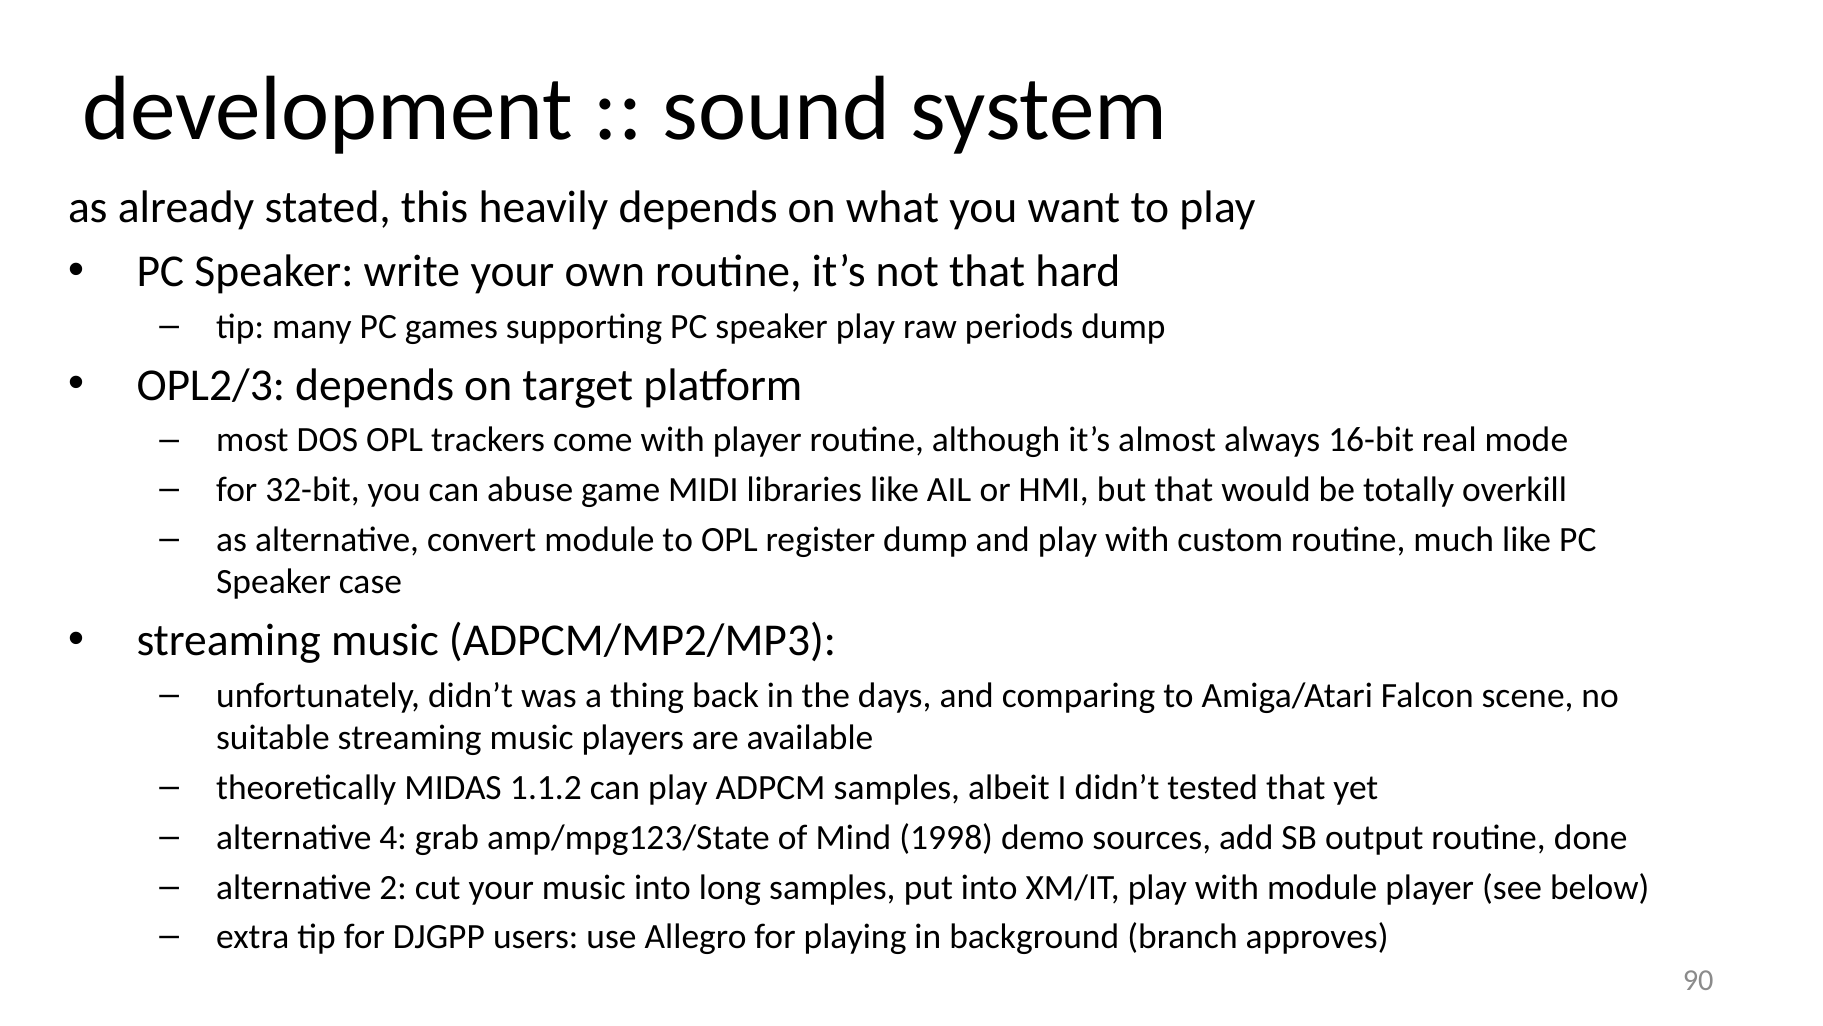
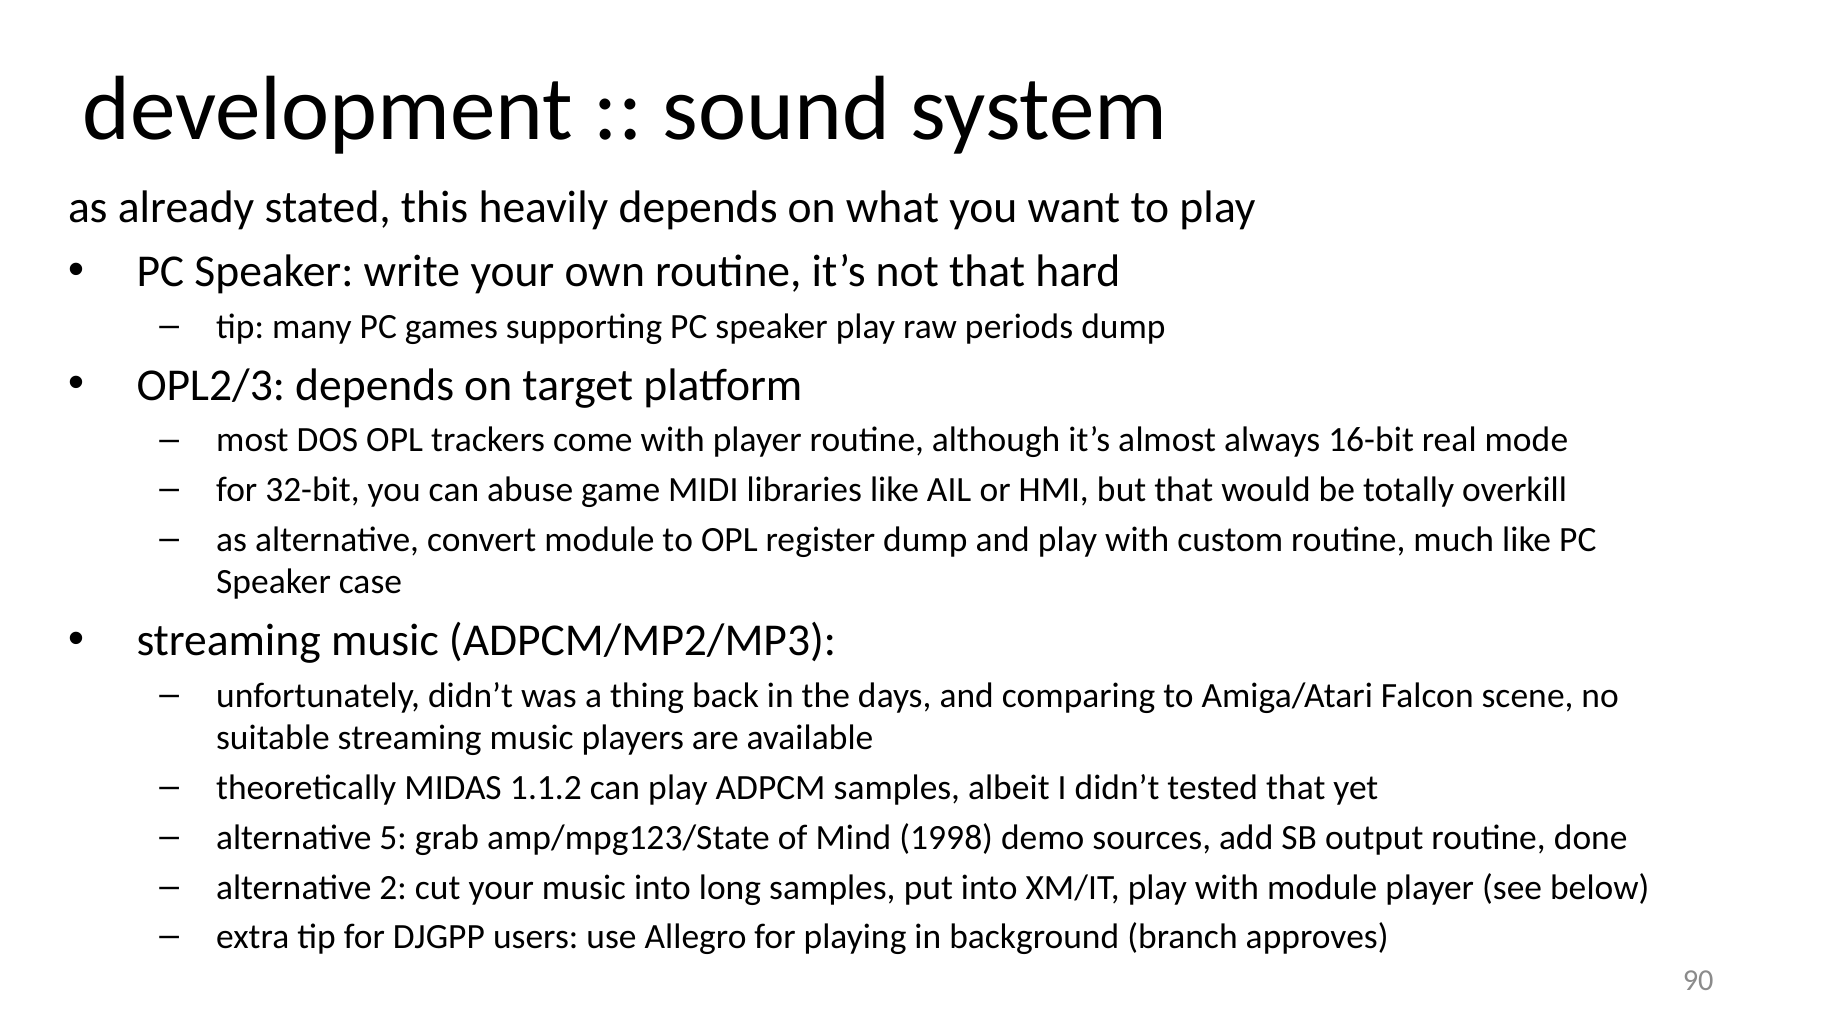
4: 4 -> 5
